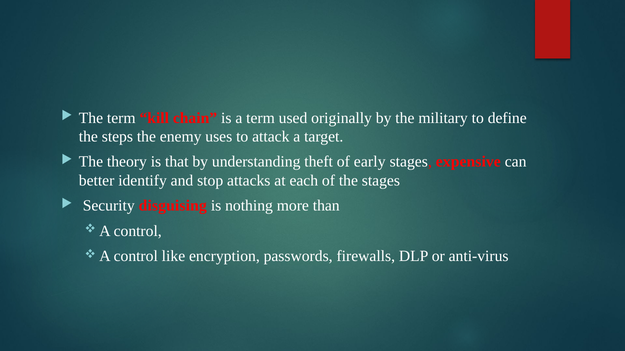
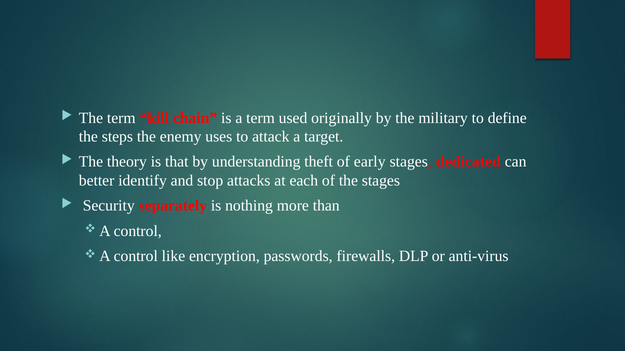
expensive: expensive -> dedicated
disguising: disguising -> separately
